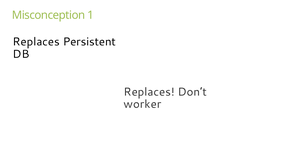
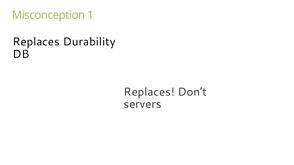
Persistent: Persistent -> Durability
worker: worker -> servers
